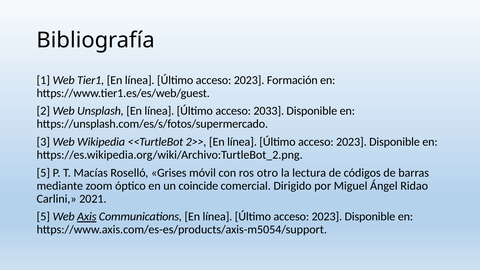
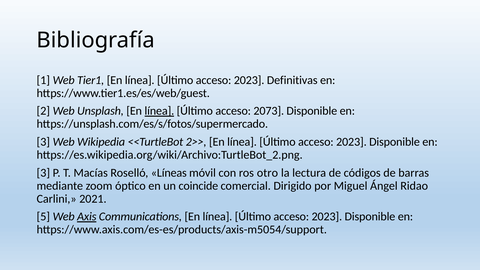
Formación: Formación -> Definitivas
línea at (159, 111) underline: none -> present
2033: 2033 -> 2073
5 at (43, 173): 5 -> 3
Grises: Grises -> Líneas
